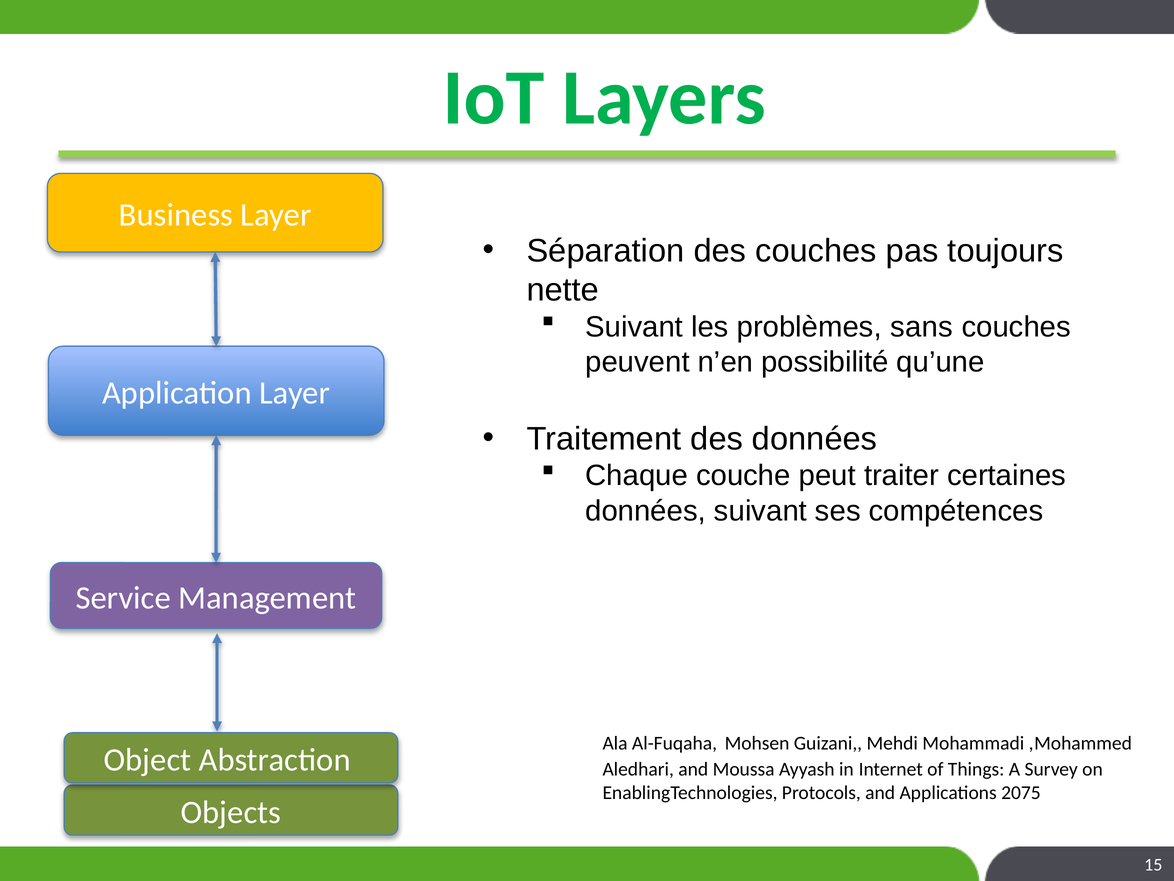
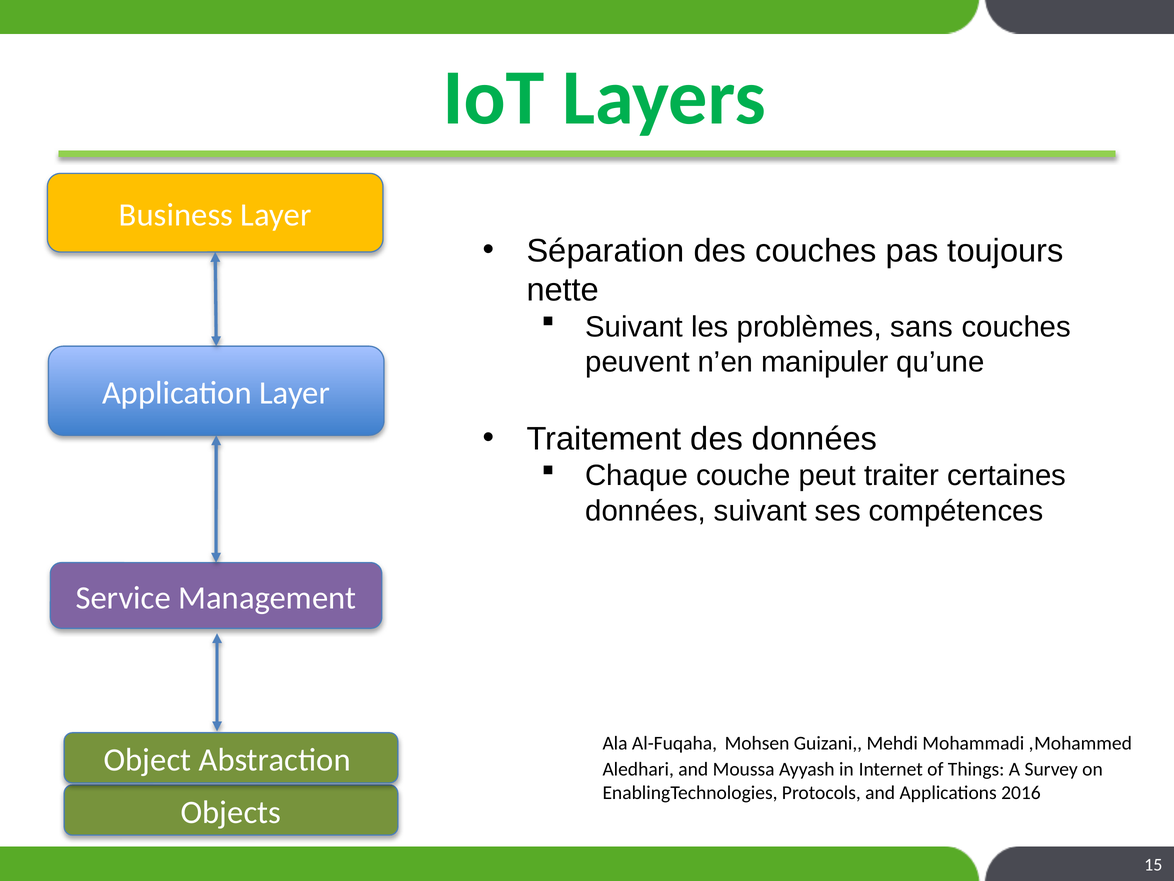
possibilité: possibilité -> manipuler
2075: 2075 -> 2016
